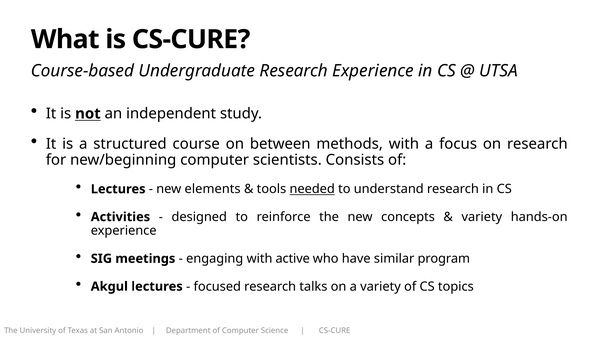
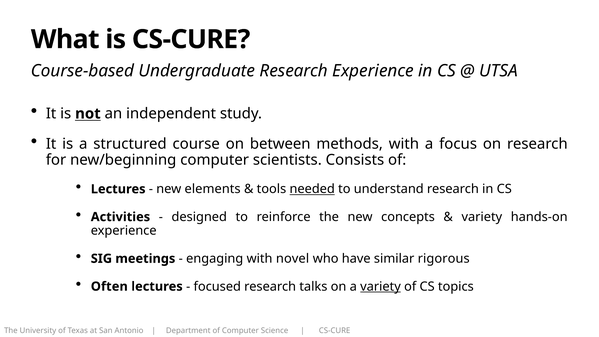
active: active -> novel
program: program -> rigorous
Akgul: Akgul -> Often
variety at (380, 286) underline: none -> present
